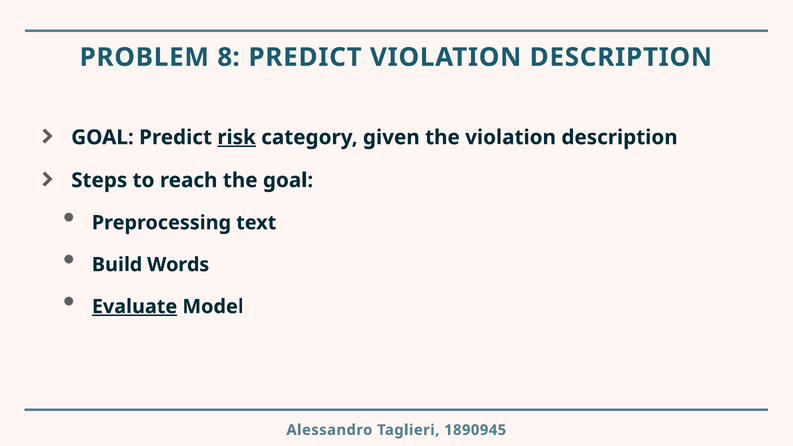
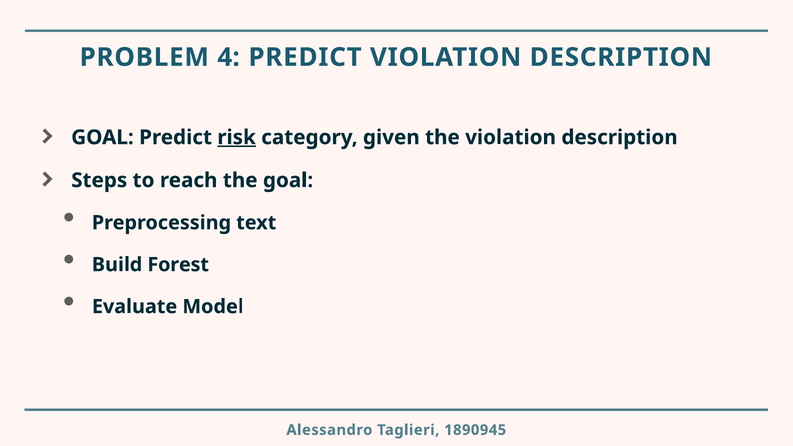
8: 8 -> 4
Words: Words -> Forest
Evaluate underline: present -> none
